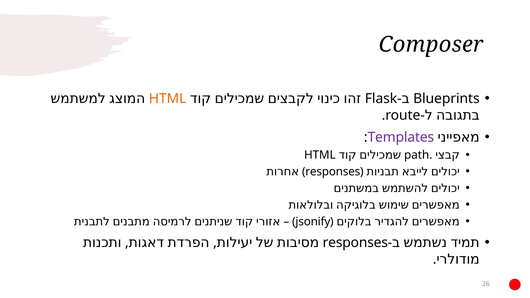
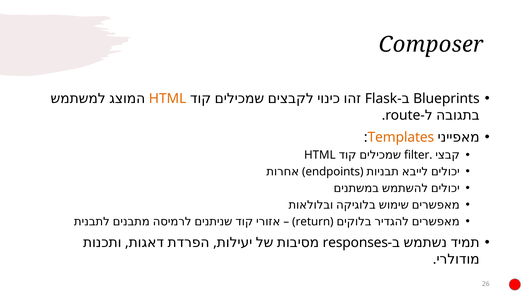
Templates colour: purple -> orange
path: path -> filter
responses at (333, 172): responses -> endpoints
jsonify: jsonify -> return
